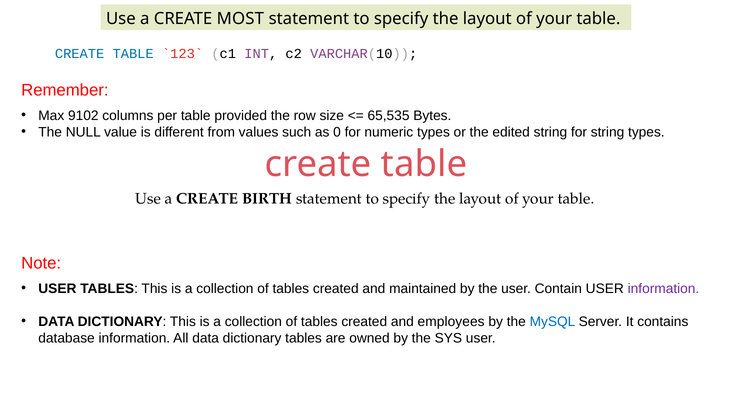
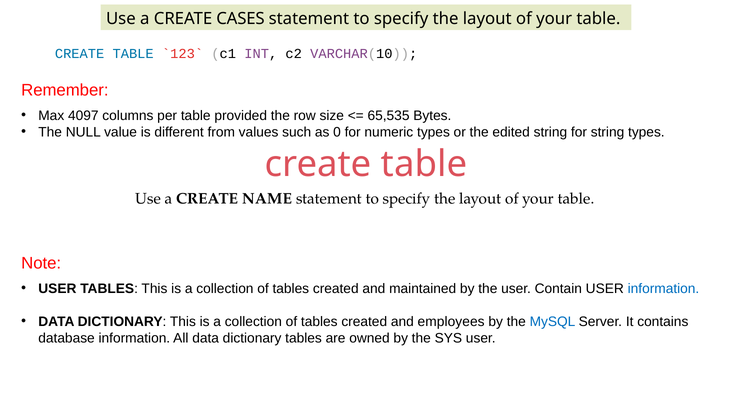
MOST: MOST -> CASES
9102: 9102 -> 4097
BIRTH: BIRTH -> NAME
information at (663, 288) colour: purple -> blue
